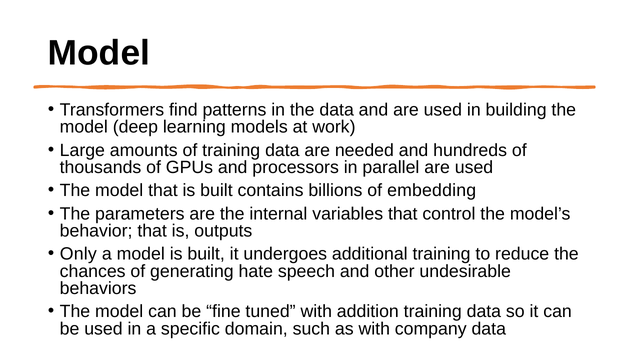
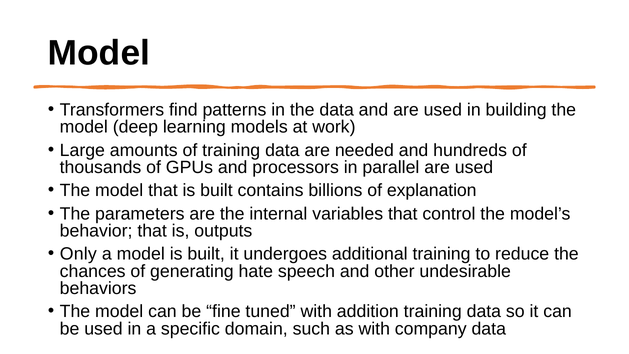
embedding: embedding -> explanation
